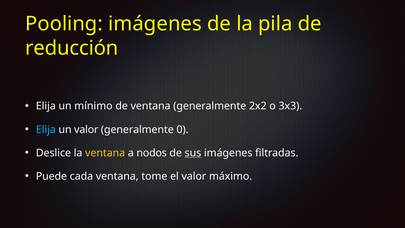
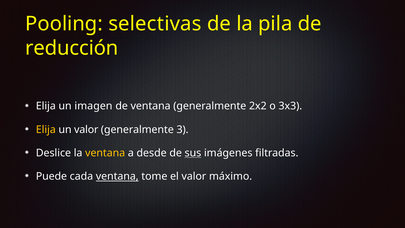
Pooling imágenes: imágenes -> selectivas
mínimo: mínimo -> imagen
Elija at (46, 129) colour: light blue -> yellow
0: 0 -> 3
nodos: nodos -> desde
ventana at (117, 176) underline: none -> present
